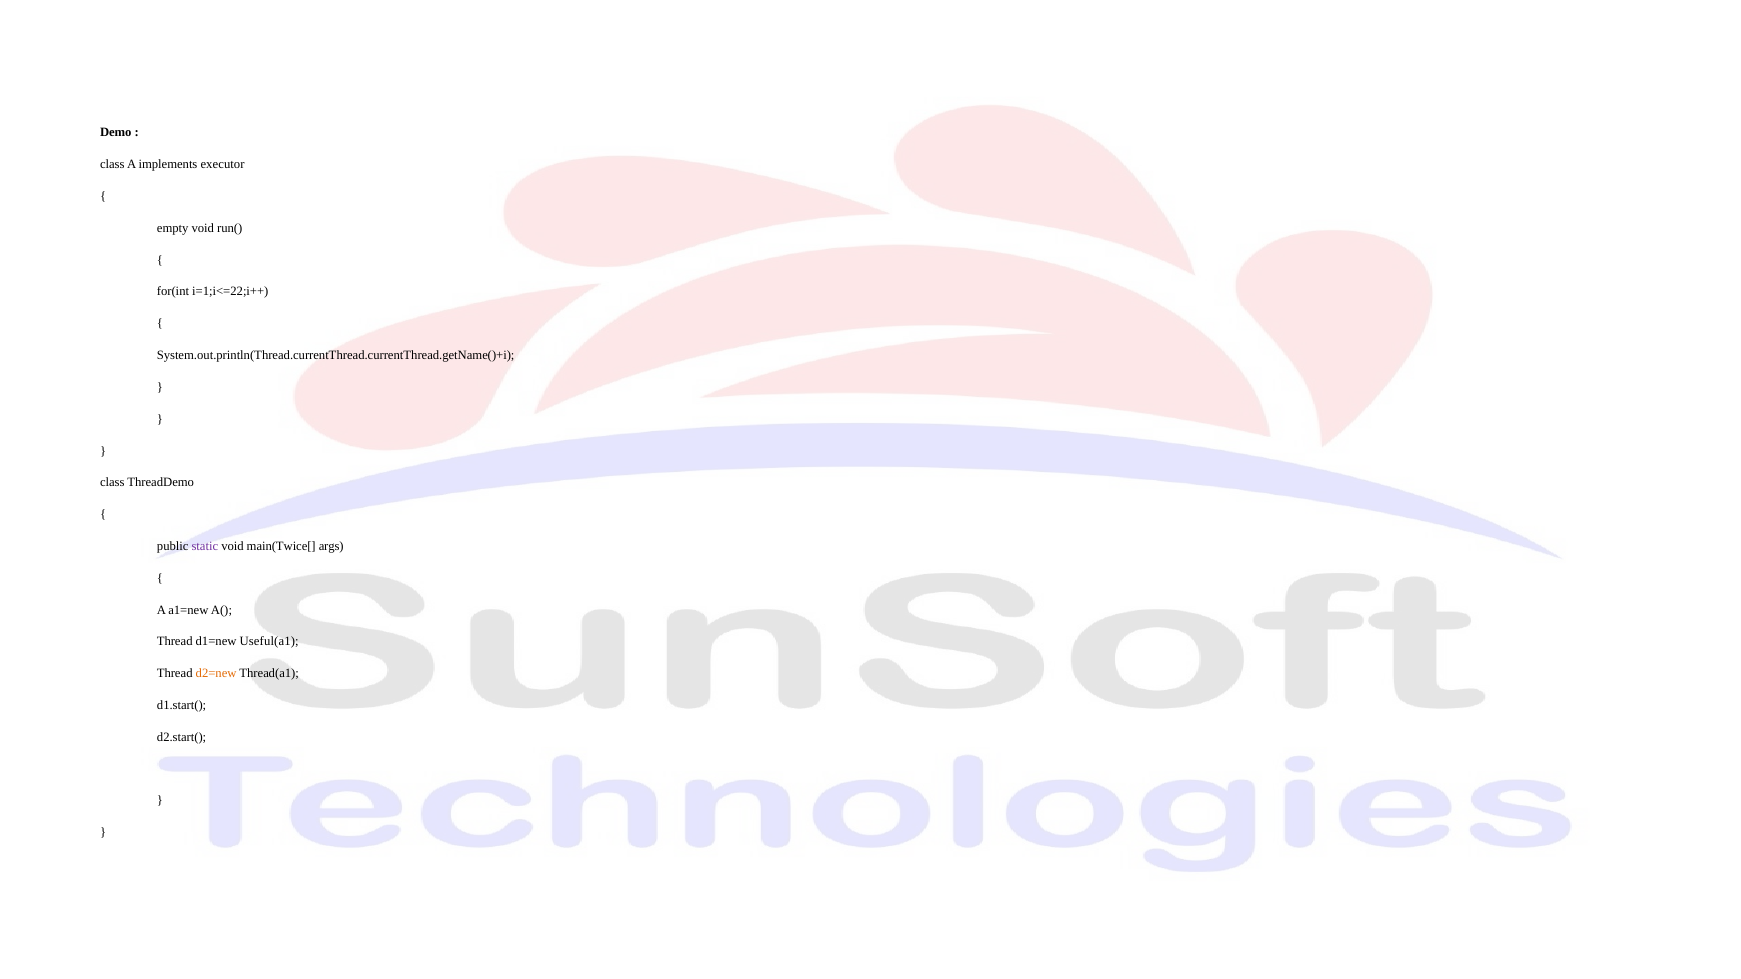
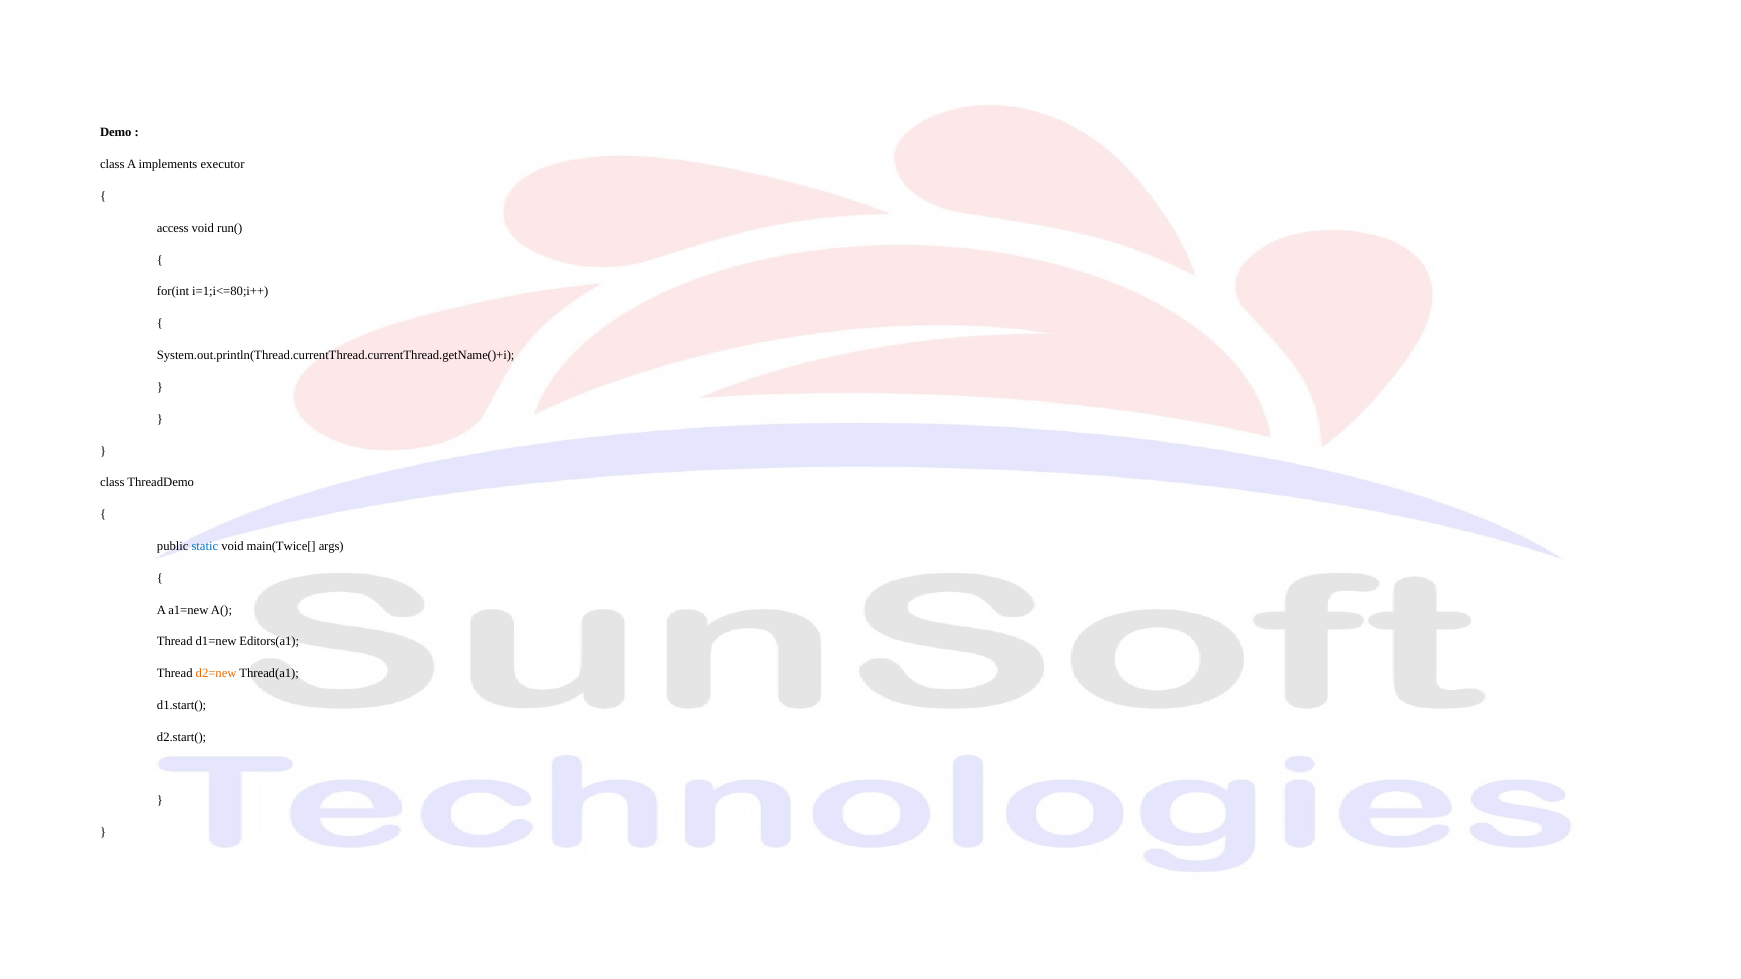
empty: empty -> access
i=1;i<=22;i++: i=1;i<=22;i++ -> i=1;i<=80;i++
static colour: purple -> blue
Useful(a1: Useful(a1 -> Editors(a1
